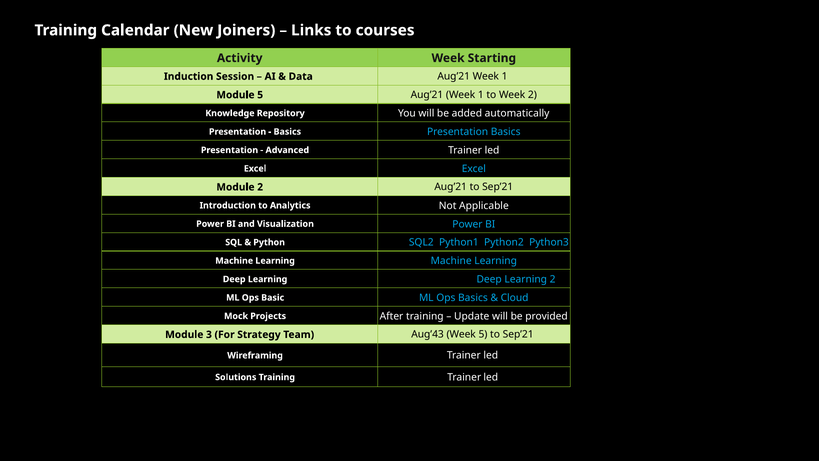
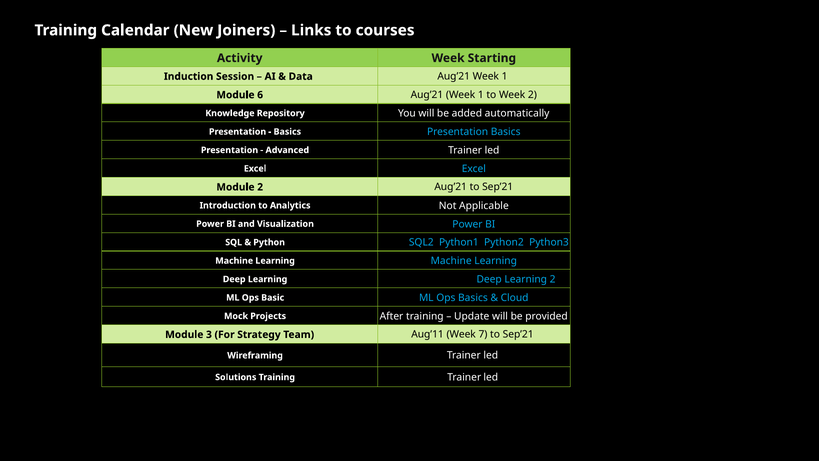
Module 5: 5 -> 6
Aug’43: Aug’43 -> Aug’11
Week 5: 5 -> 7
